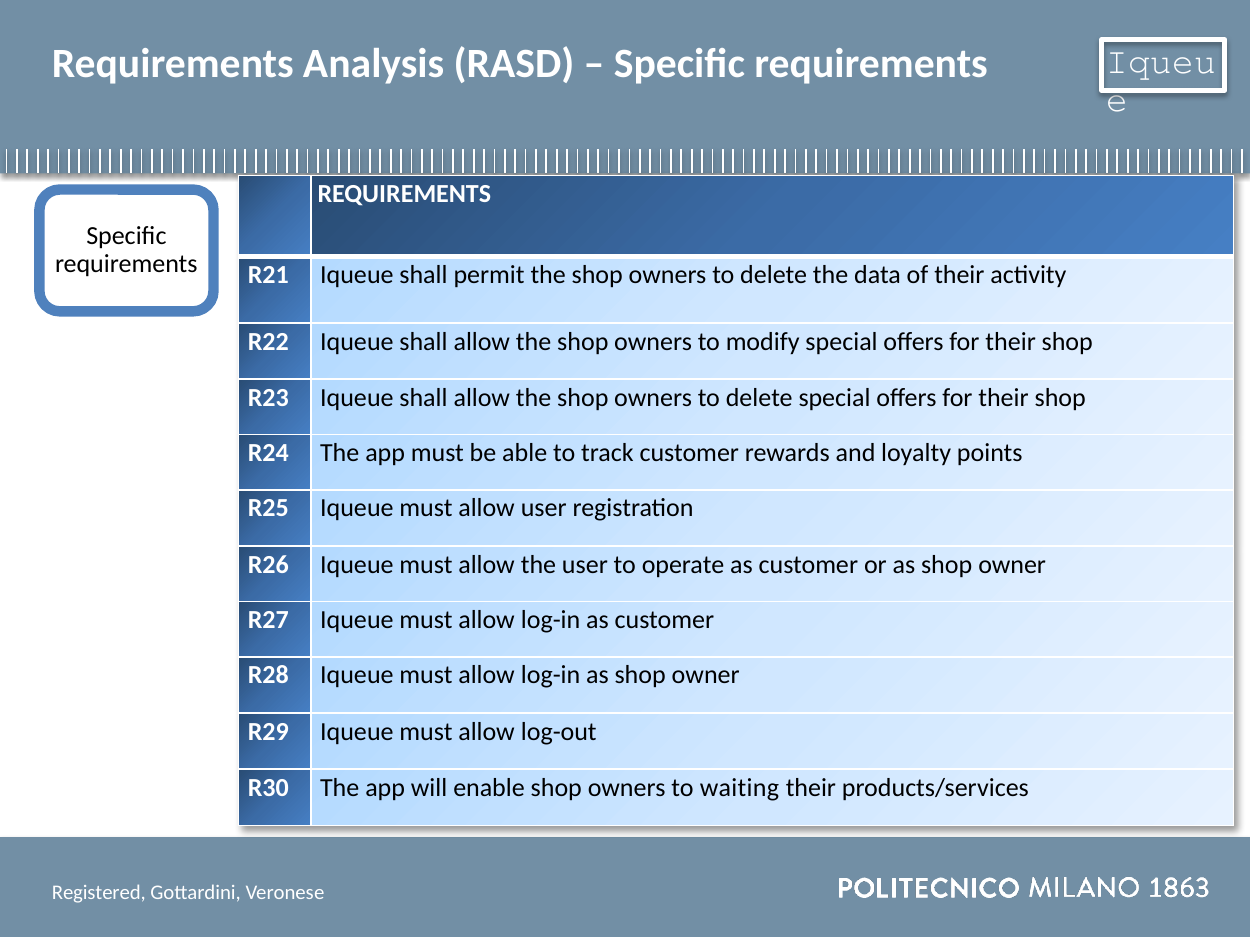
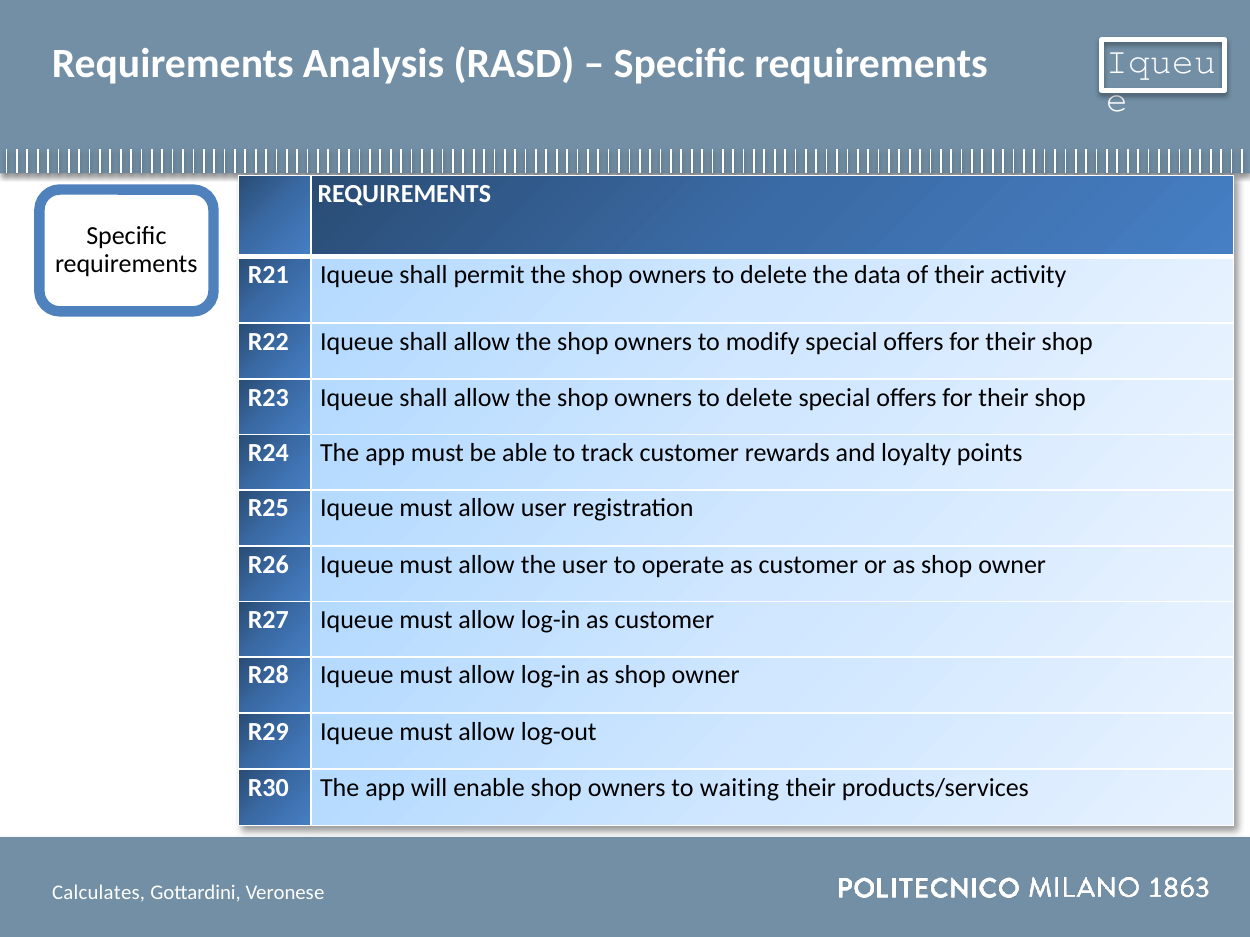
Registered: Registered -> Calculates
